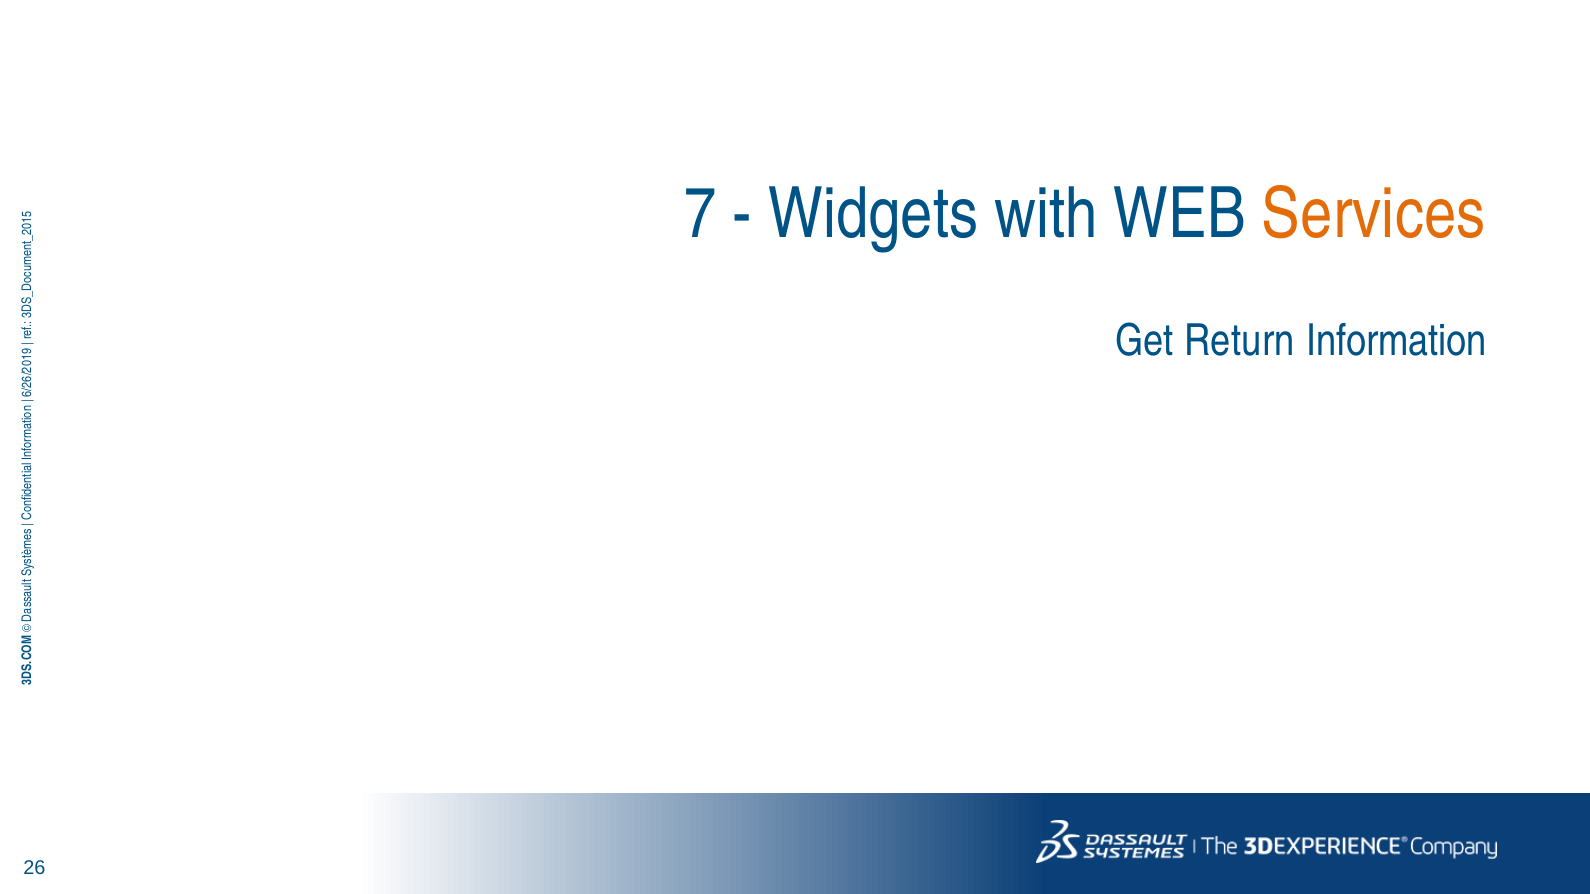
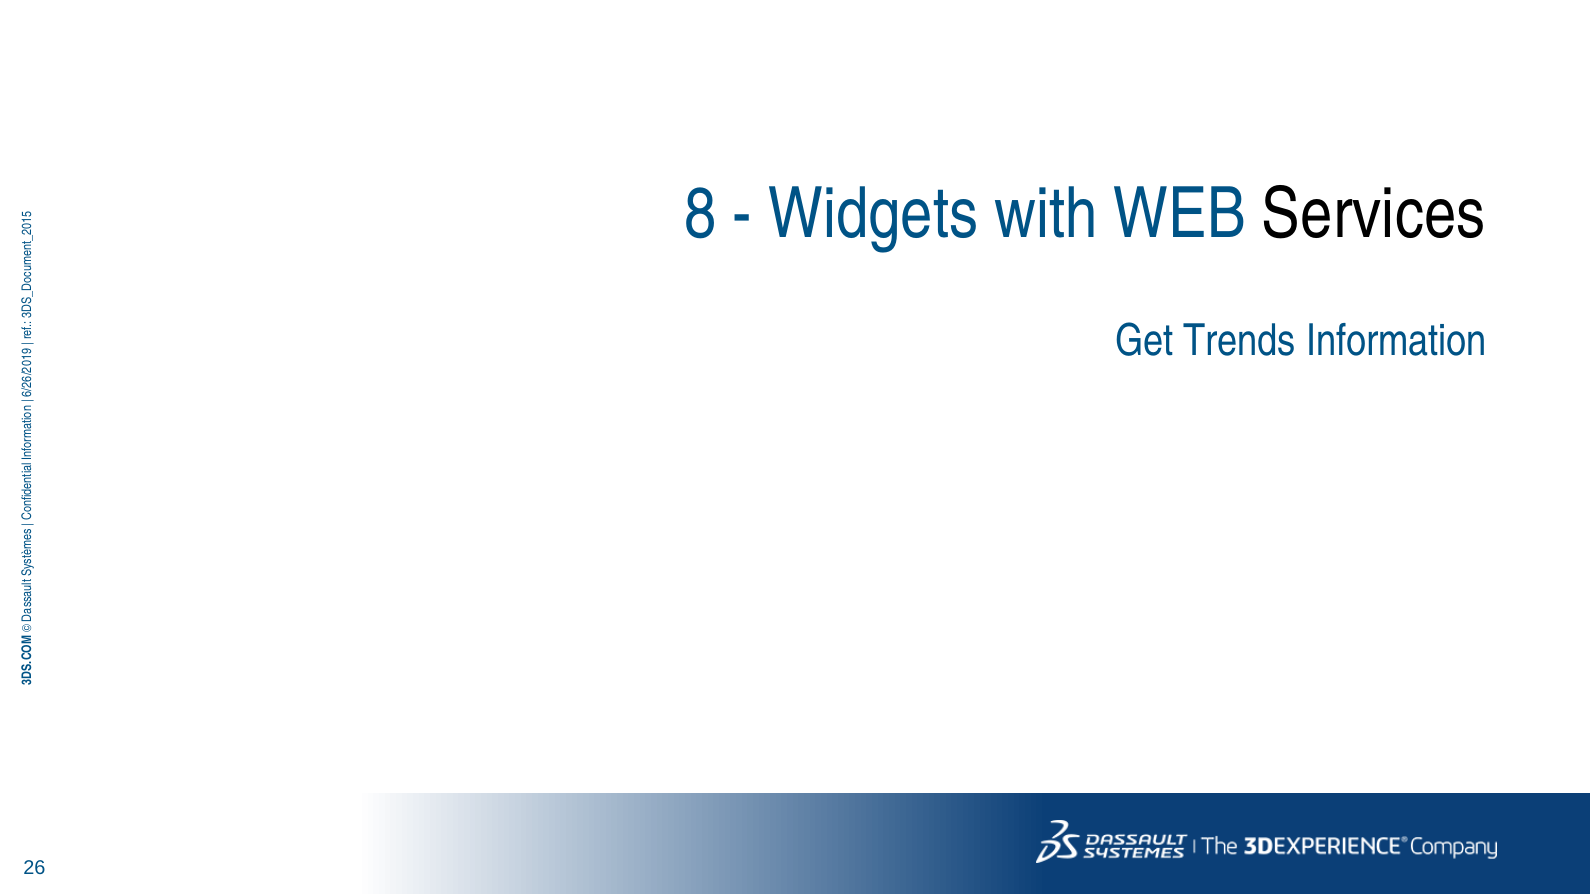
7: 7 -> 8
Services colour: orange -> black
Return: Return -> Trends
